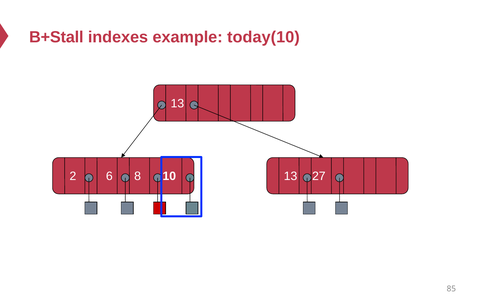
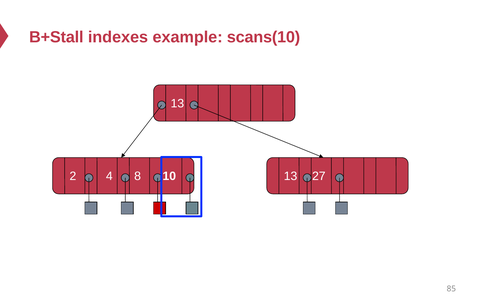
today(10: today(10 -> scans(10
6: 6 -> 4
